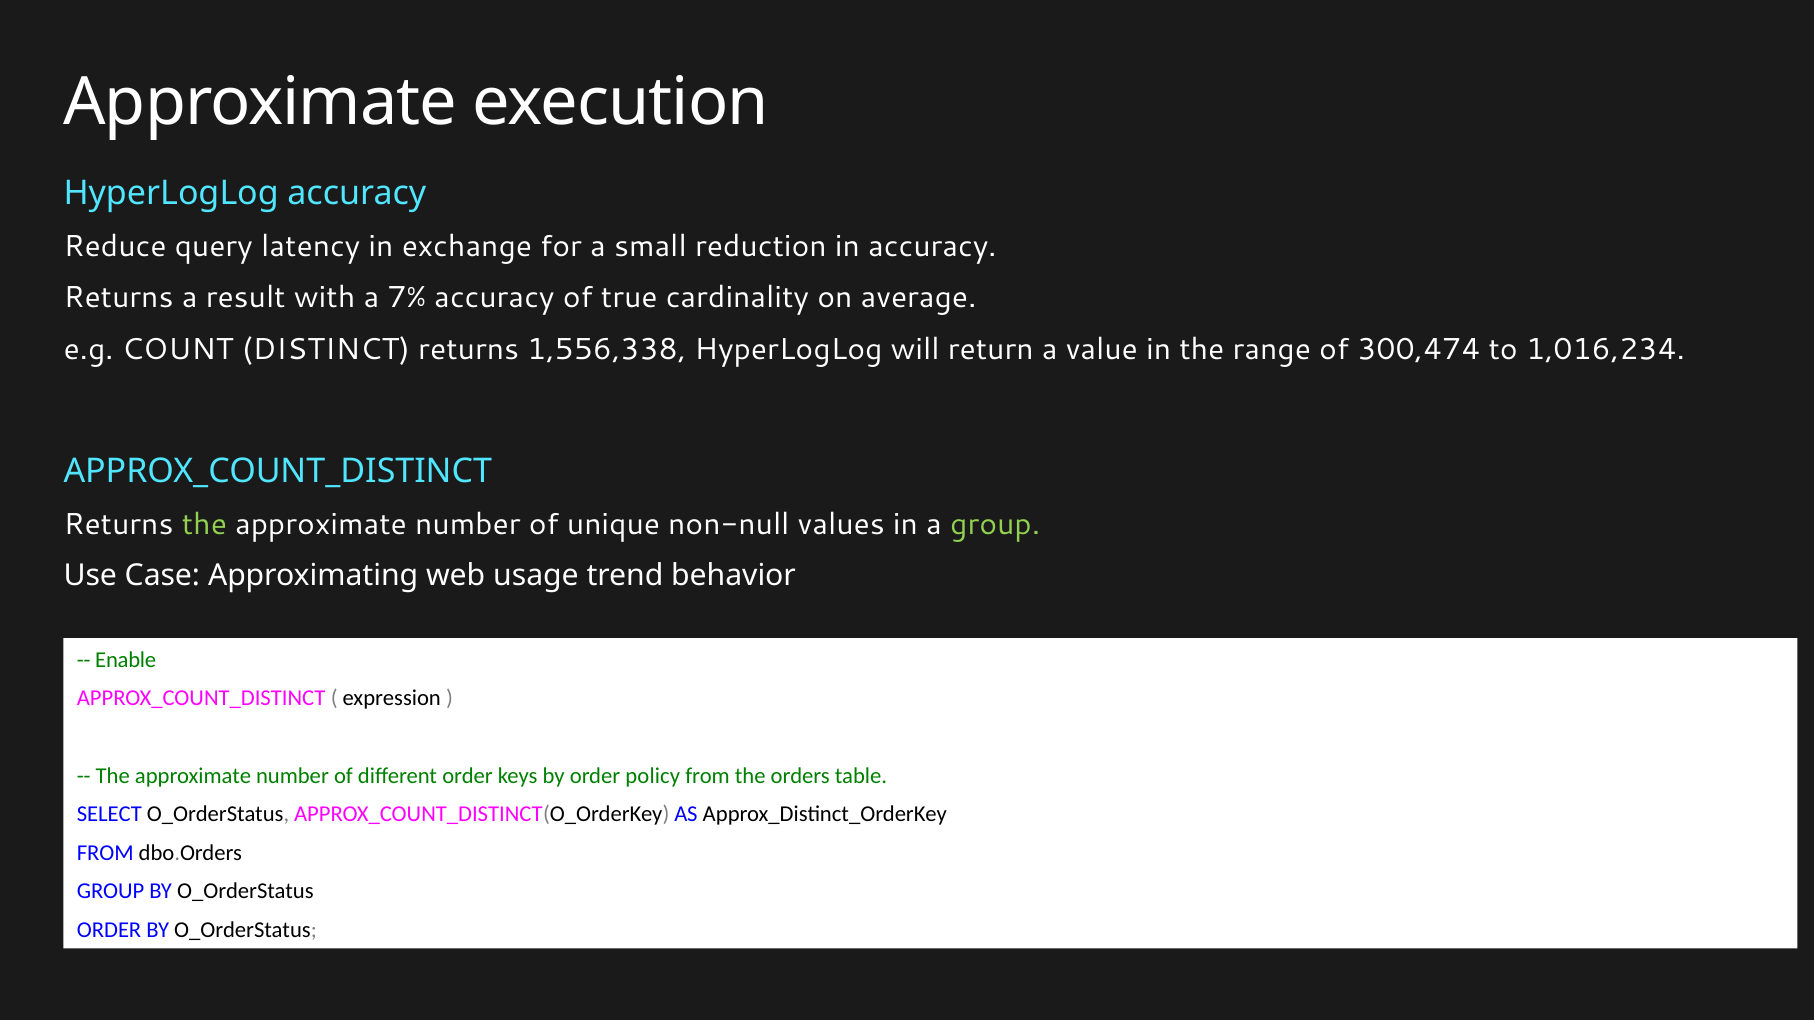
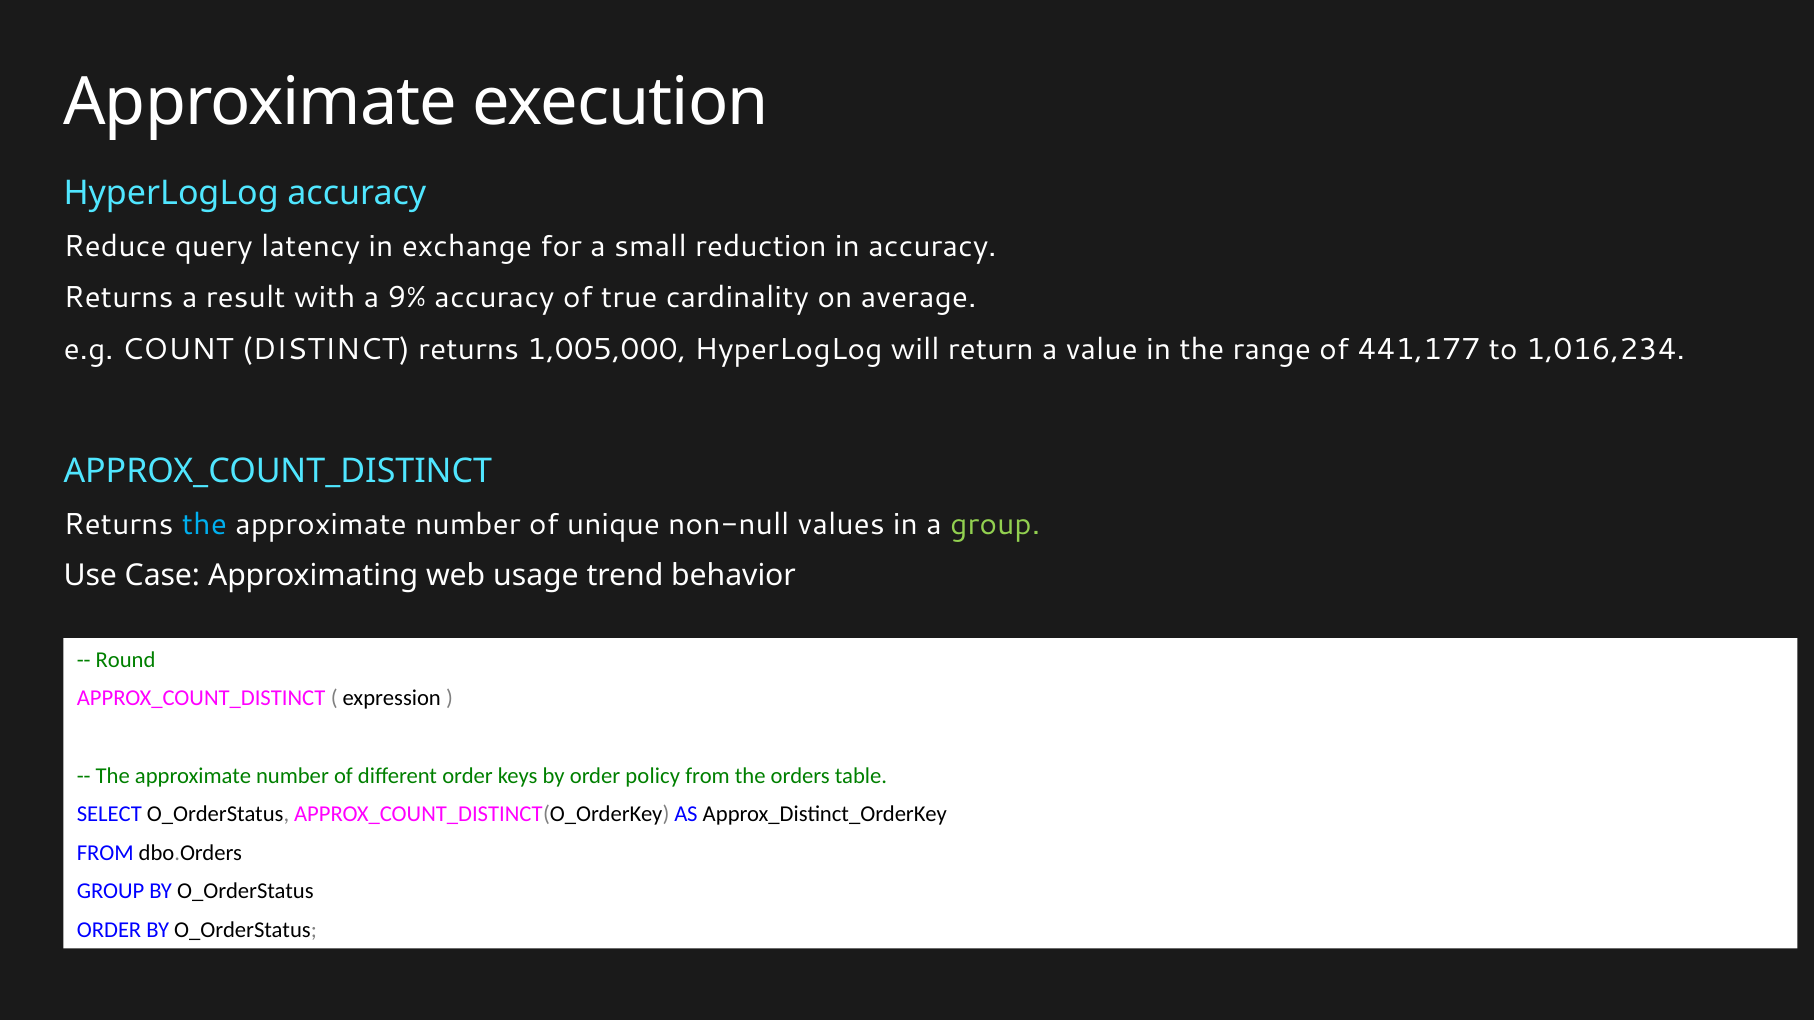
7%: 7% -> 9%
1,556,338: 1,556,338 -> 1,005,000
300,474: 300,474 -> 441,177
the at (204, 524) colour: light green -> light blue
Enable: Enable -> Round
